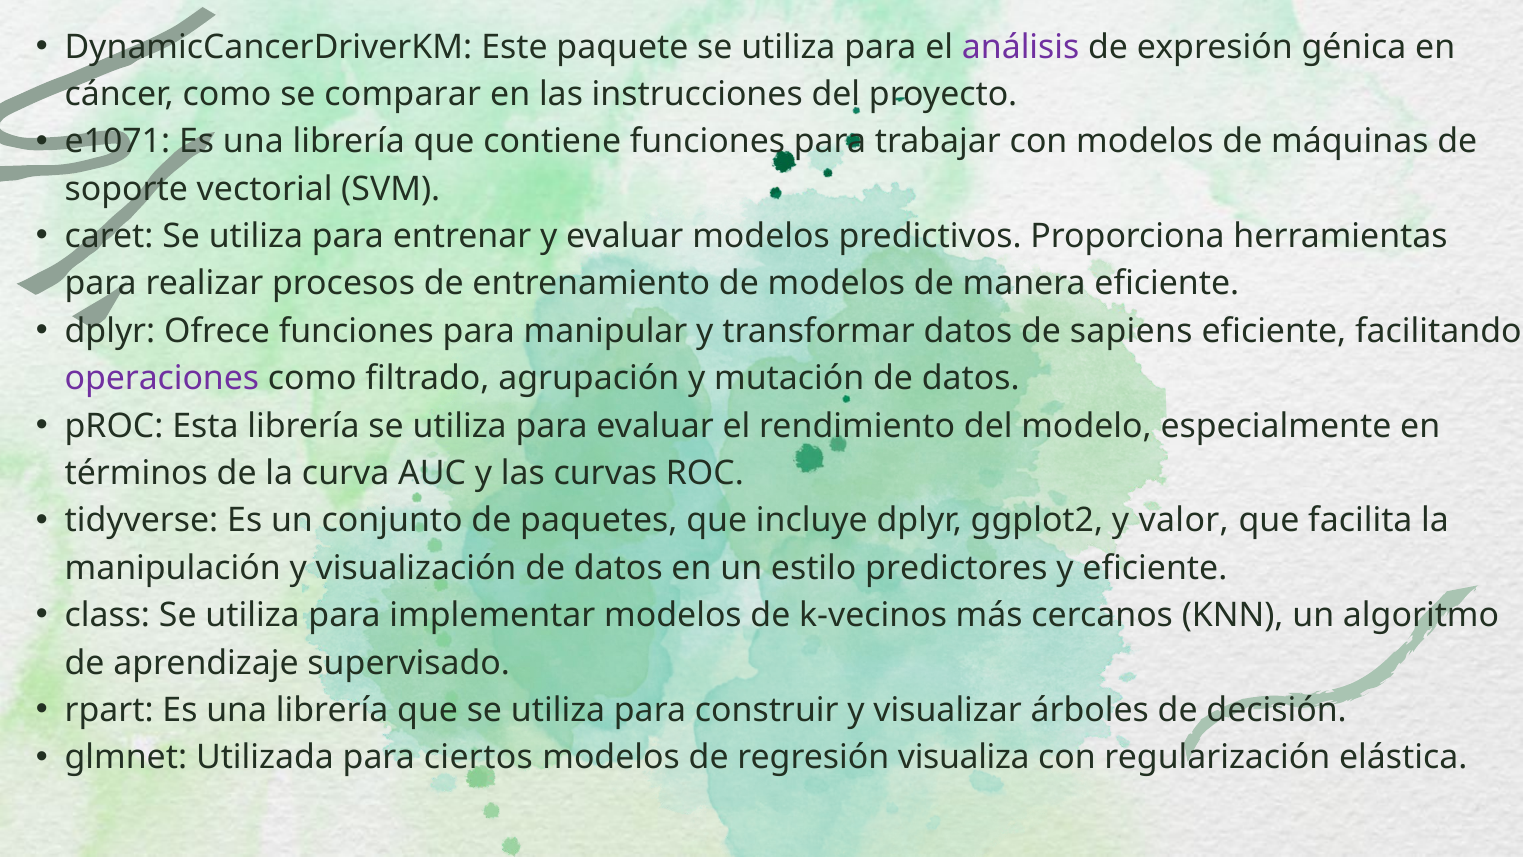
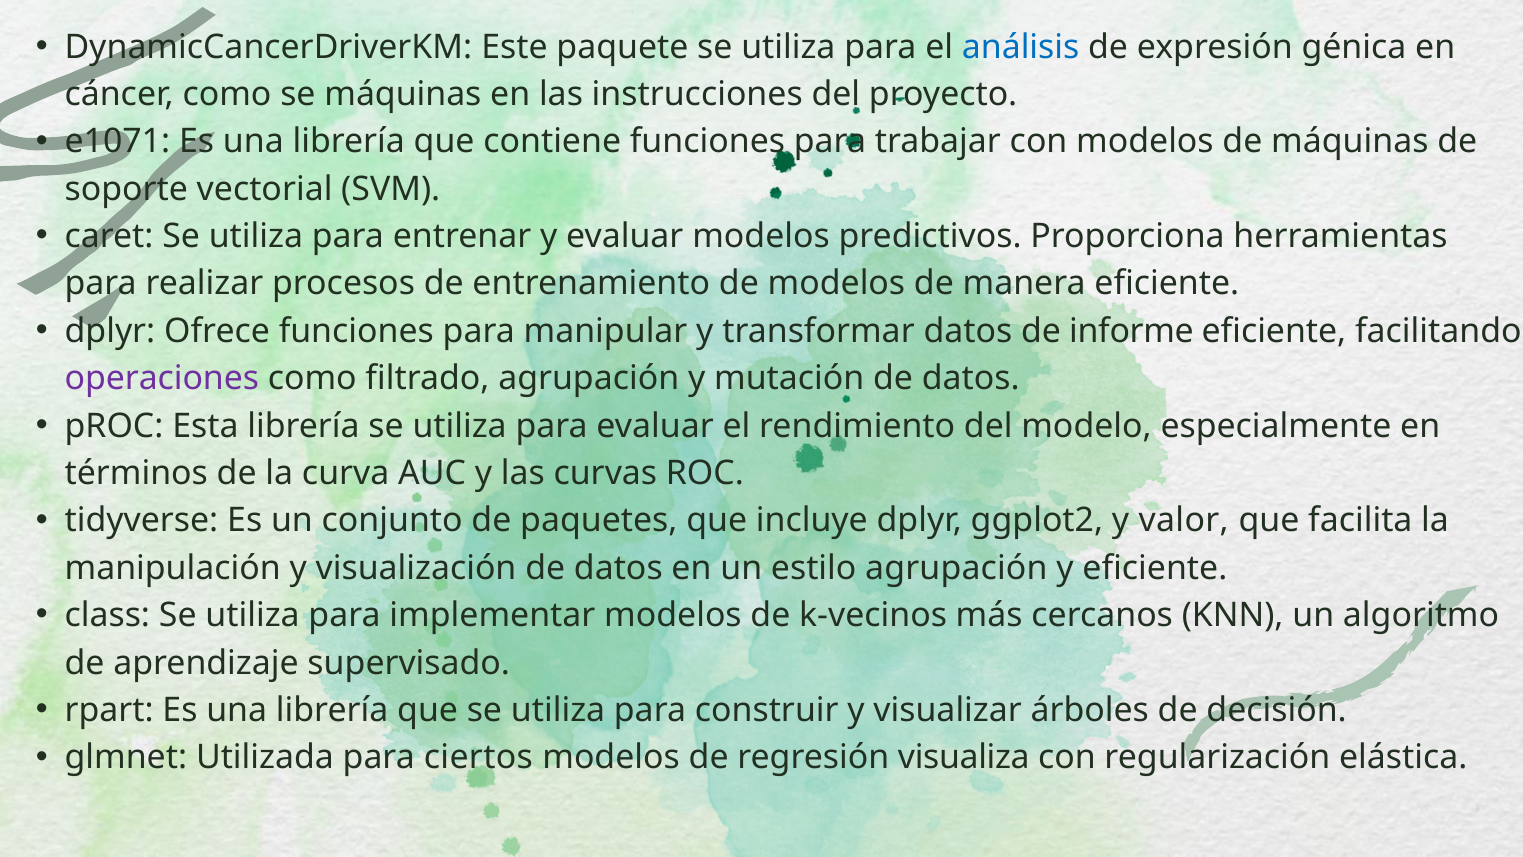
análisis colour: purple -> blue
se comparar: comparar -> máquinas
sapiens: sapiens -> informe
estilo predictores: predictores -> agrupación
